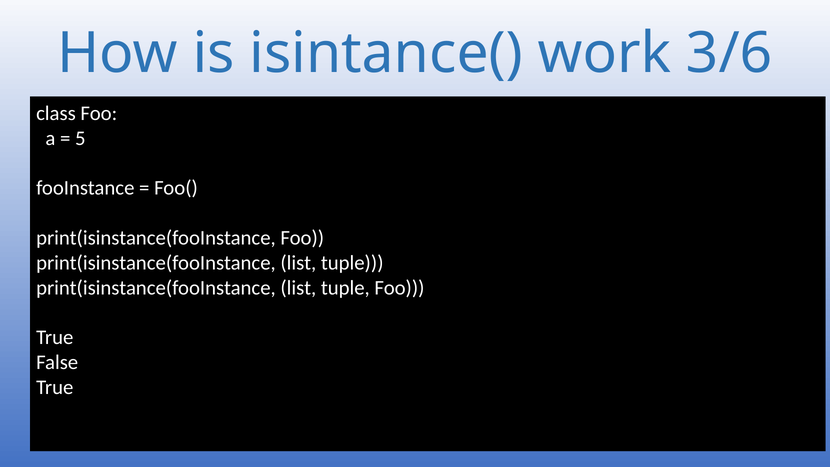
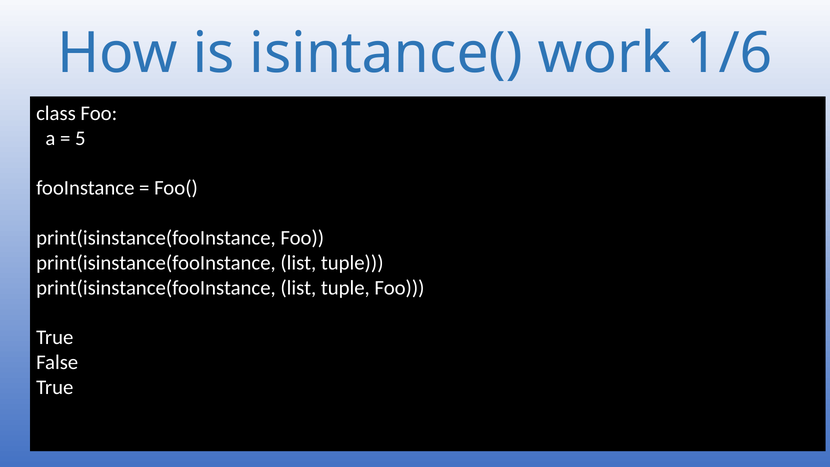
3/6: 3/6 -> 1/6
